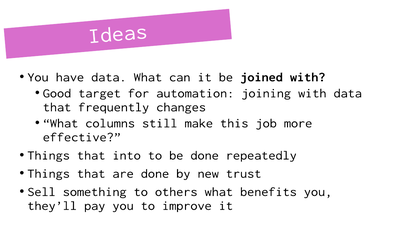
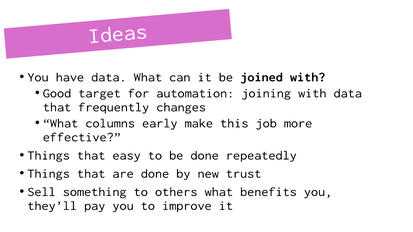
still: still -> early
into: into -> easy
